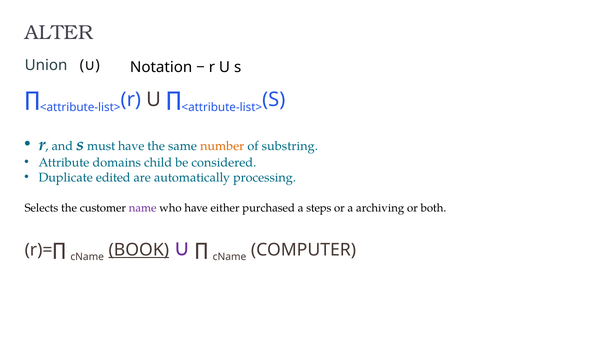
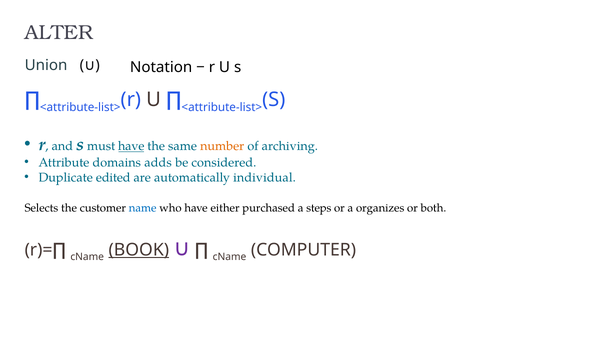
have at (131, 146) underline: none -> present
substring: substring -> archiving
child: child -> adds
processing: processing -> individual
name colour: purple -> blue
archiving: archiving -> organizes
